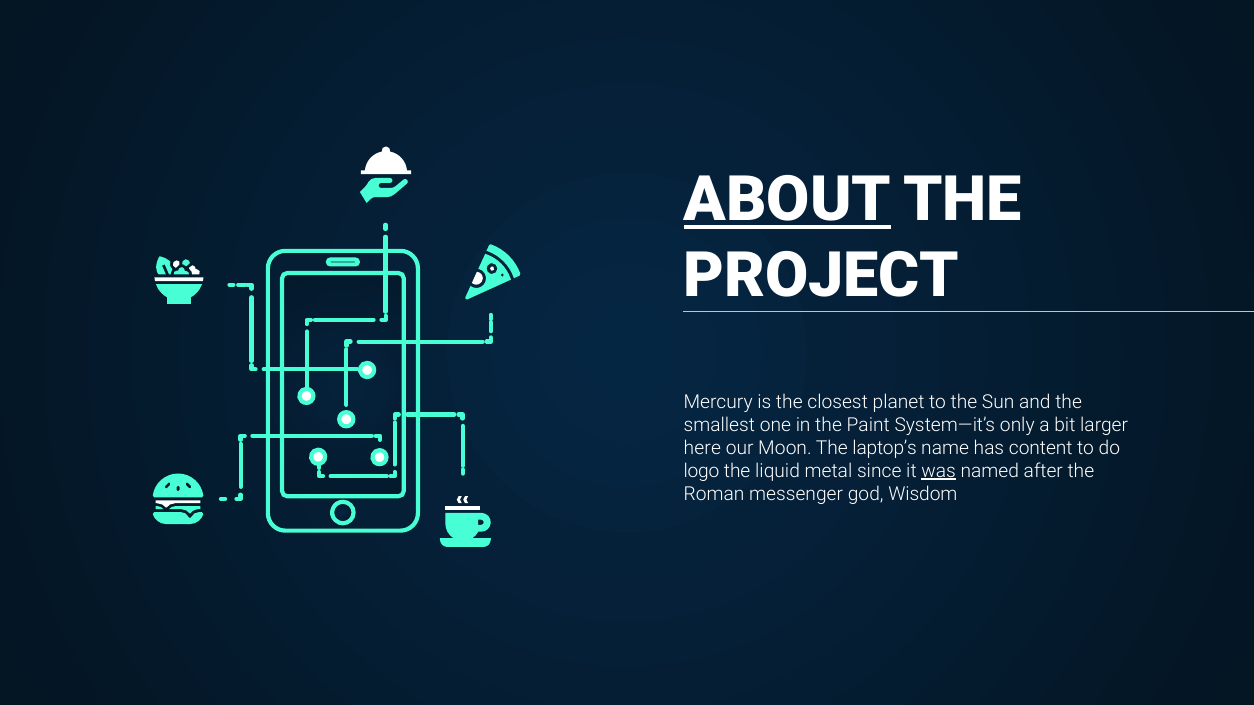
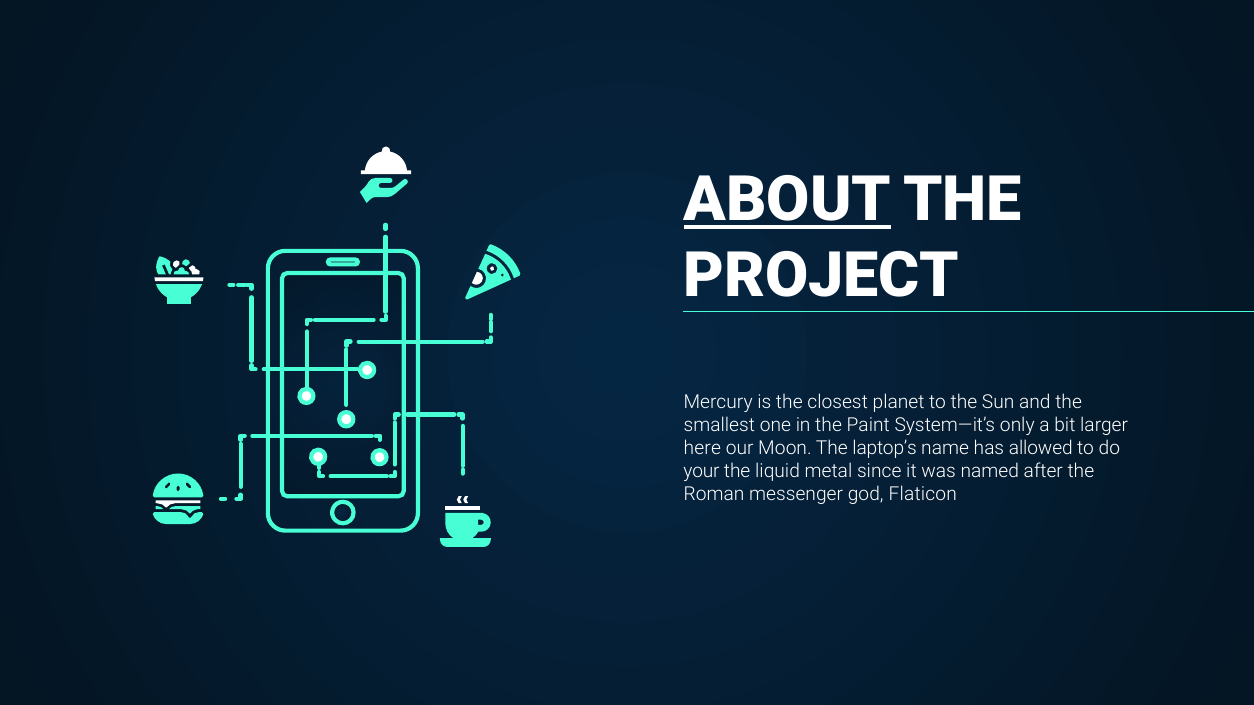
content: content -> allowed
logo: logo -> your
was underline: present -> none
Wisdom: Wisdom -> Flaticon
